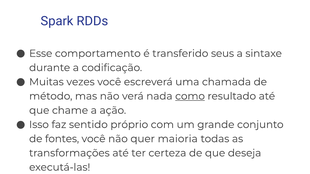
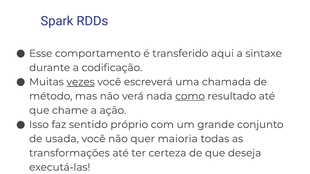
seus: seus -> aqui
vezes underline: none -> present
fontes: fontes -> usada
